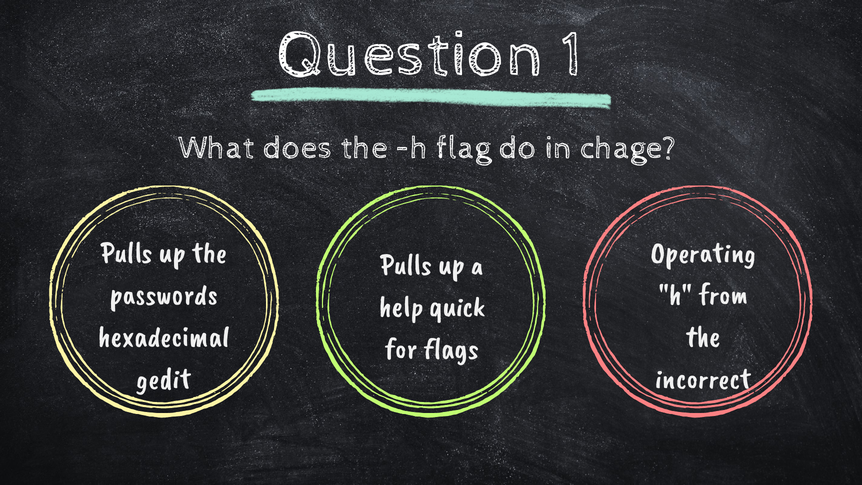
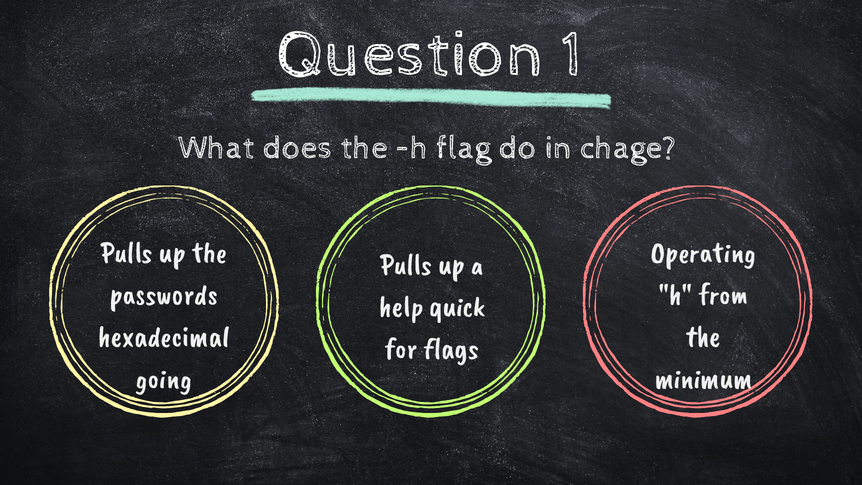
gedit: gedit -> going
incorrect: incorrect -> minimum
